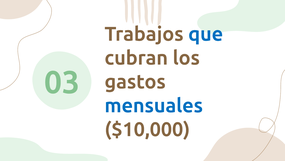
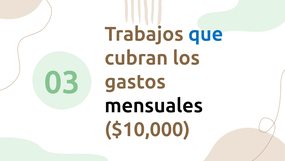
mensuales colour: blue -> black
